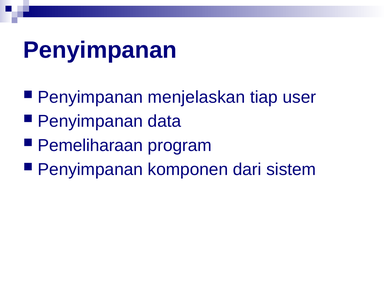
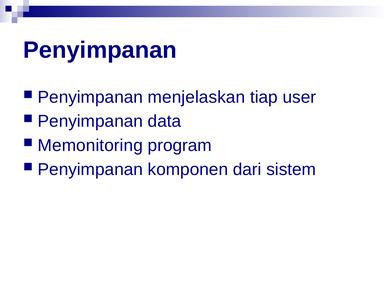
Pemeliharaan: Pemeliharaan -> Memonitoring
